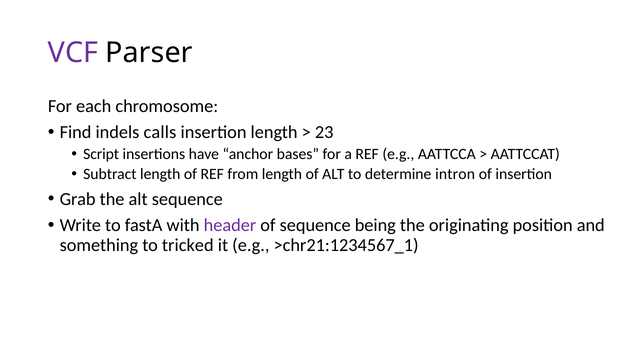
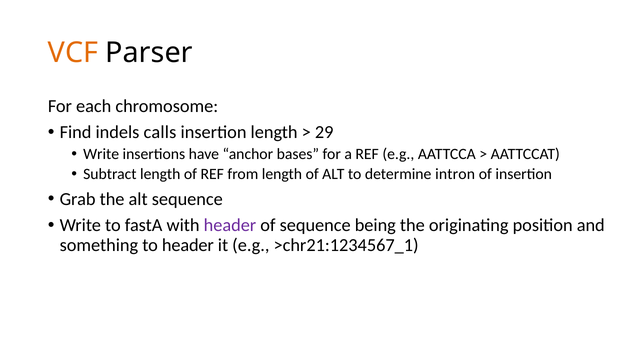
VCF colour: purple -> orange
23: 23 -> 29
Script at (101, 154): Script -> Write
to tricked: tricked -> header
